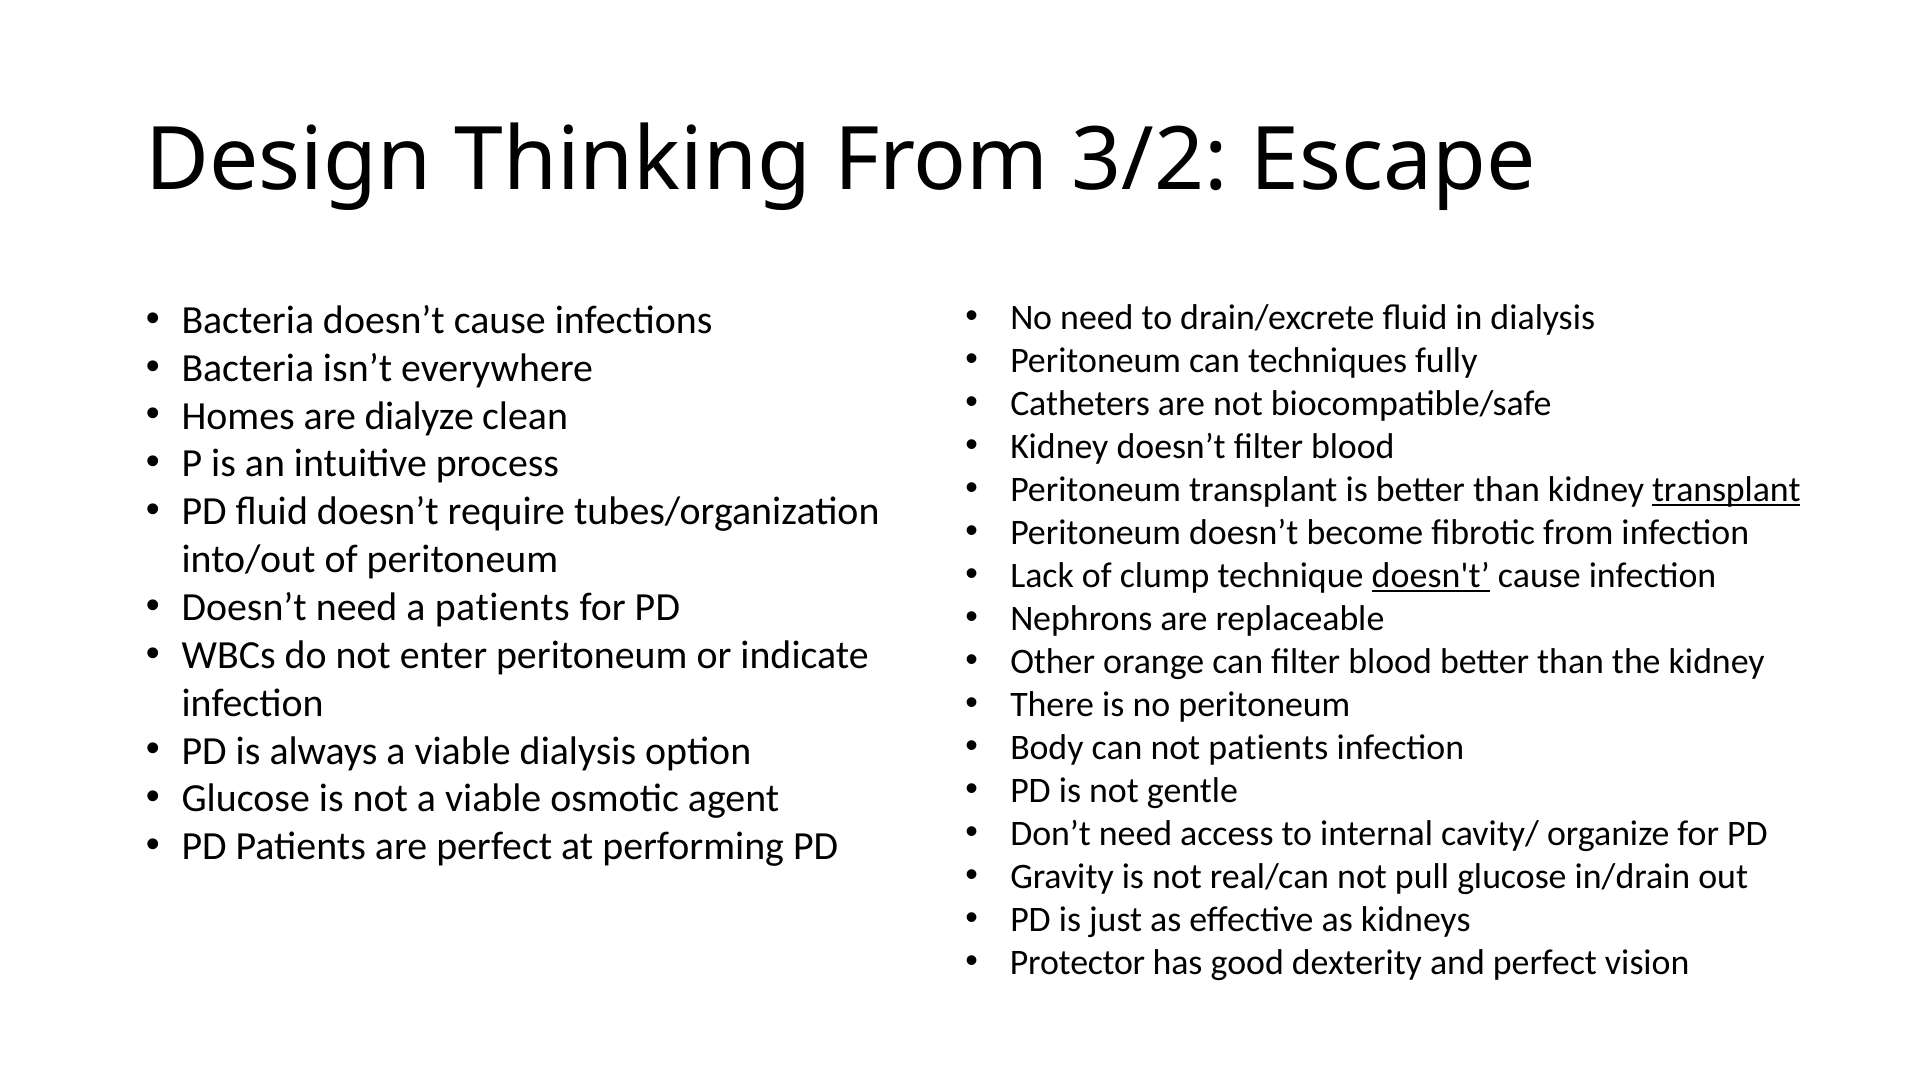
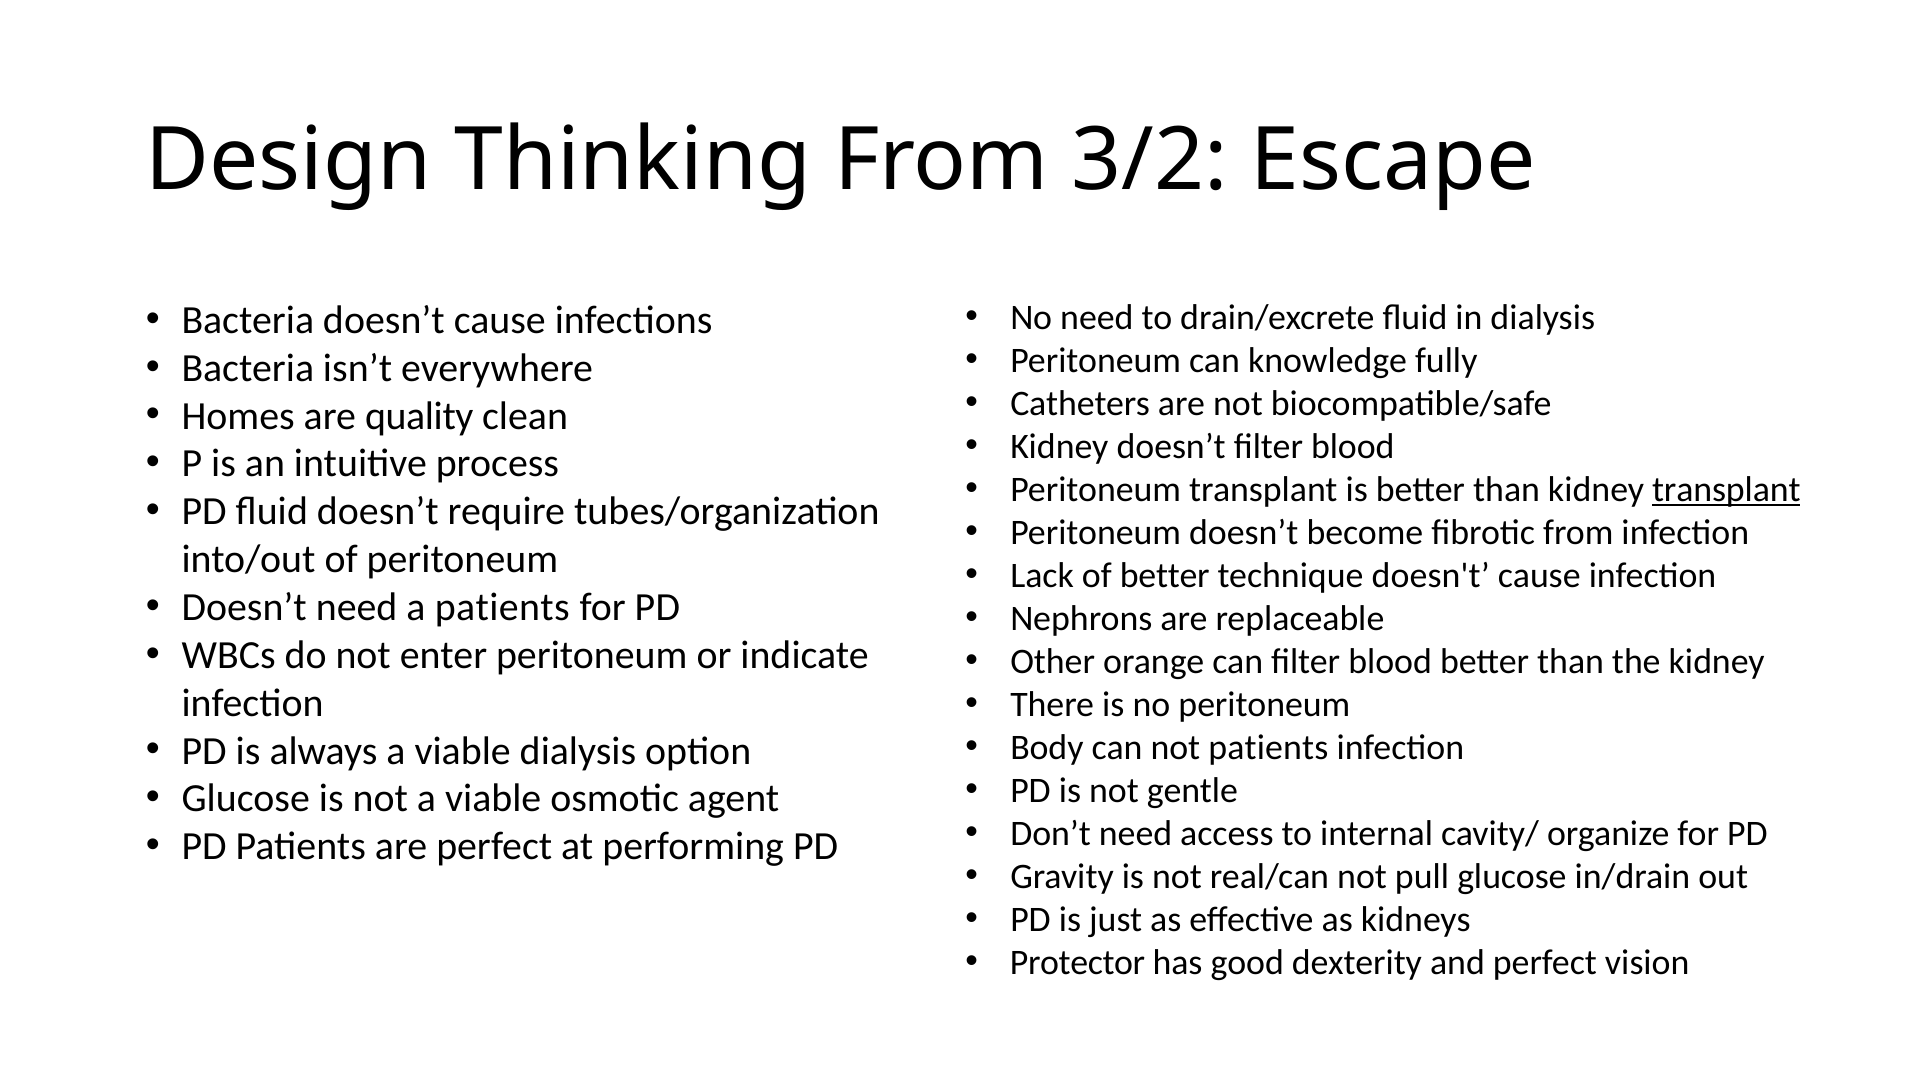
techniques: techniques -> knowledge
dialyze: dialyze -> quality
of clump: clump -> better
doesn't underline: present -> none
